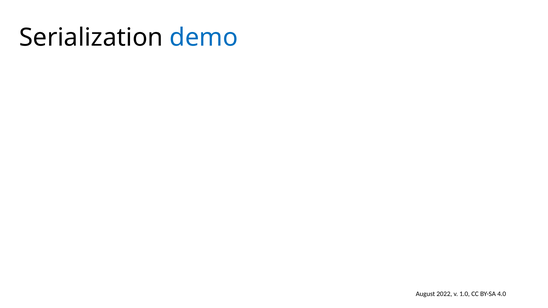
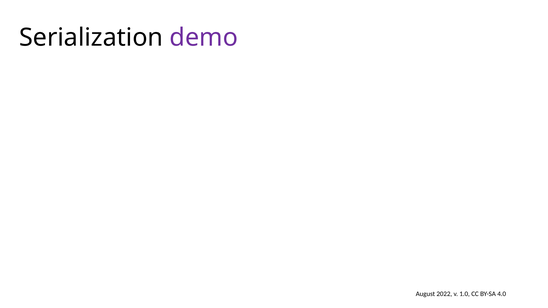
demo colour: blue -> purple
